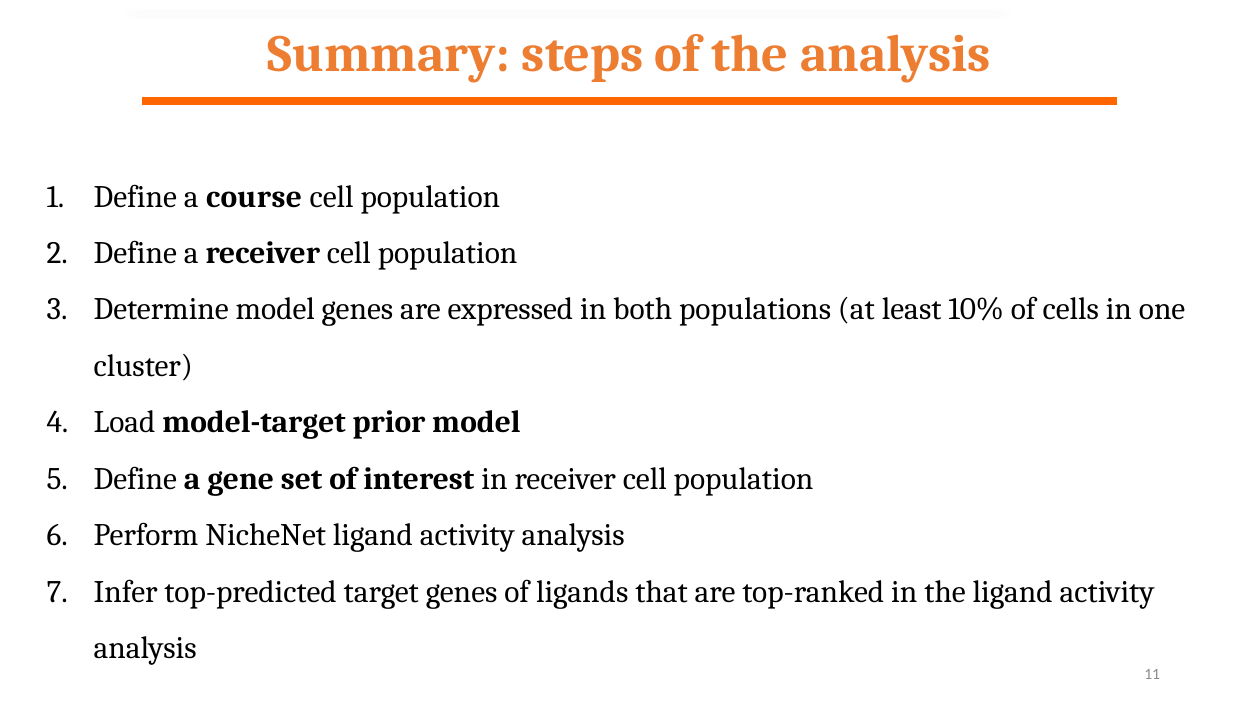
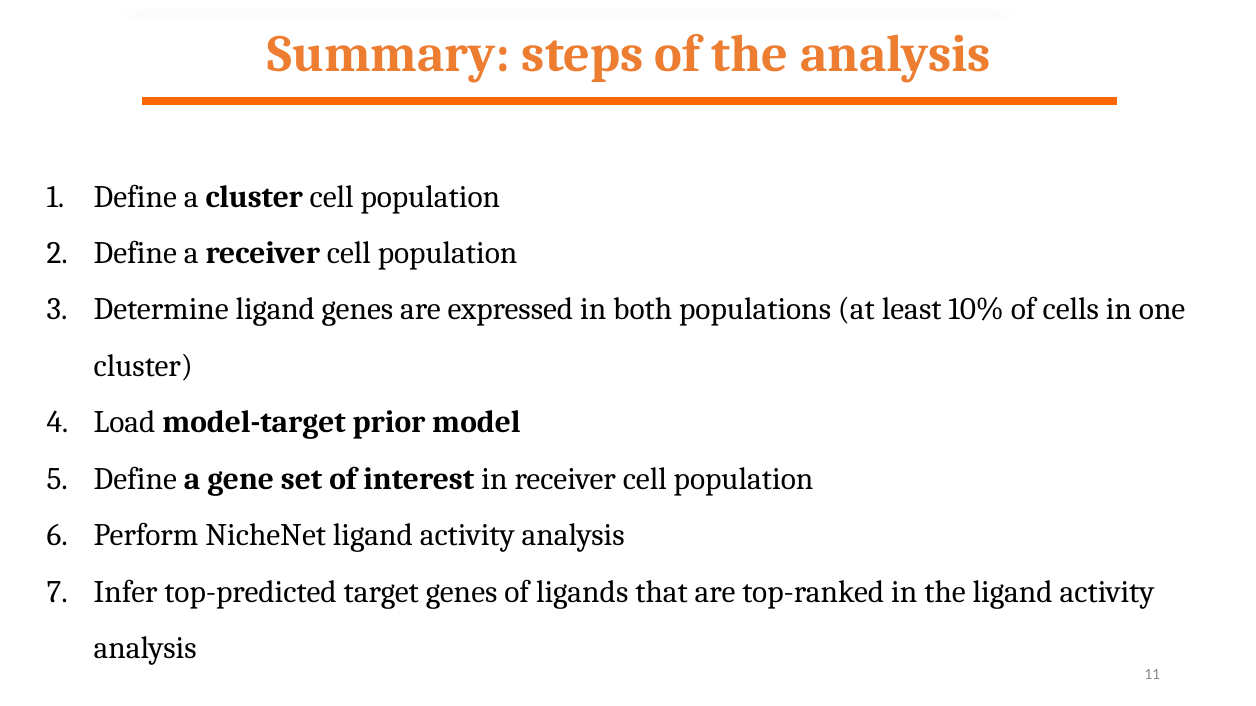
a course: course -> cluster
Determine model: model -> ligand
